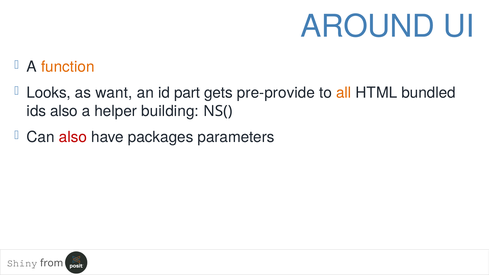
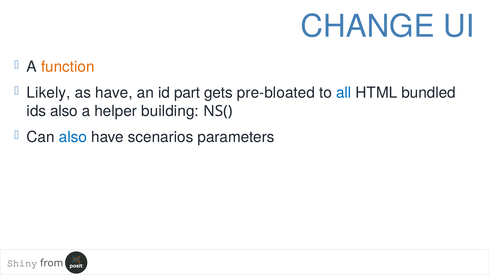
AROUND: AROUND -> CHANGE
Looks: Looks -> Likely
as want: want -> have
pre-provide: pre-provide -> pre-bloated
all colour: orange -> blue
also at (73, 137) colour: red -> blue
packages: packages -> scenarios
